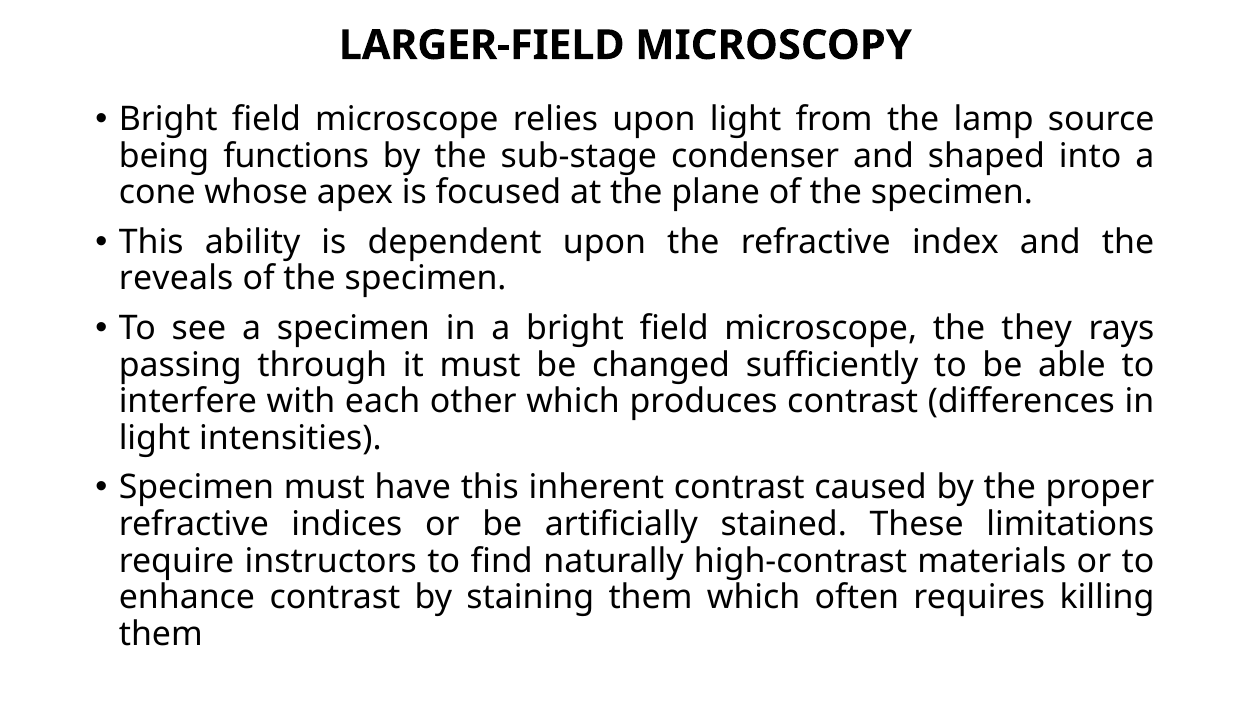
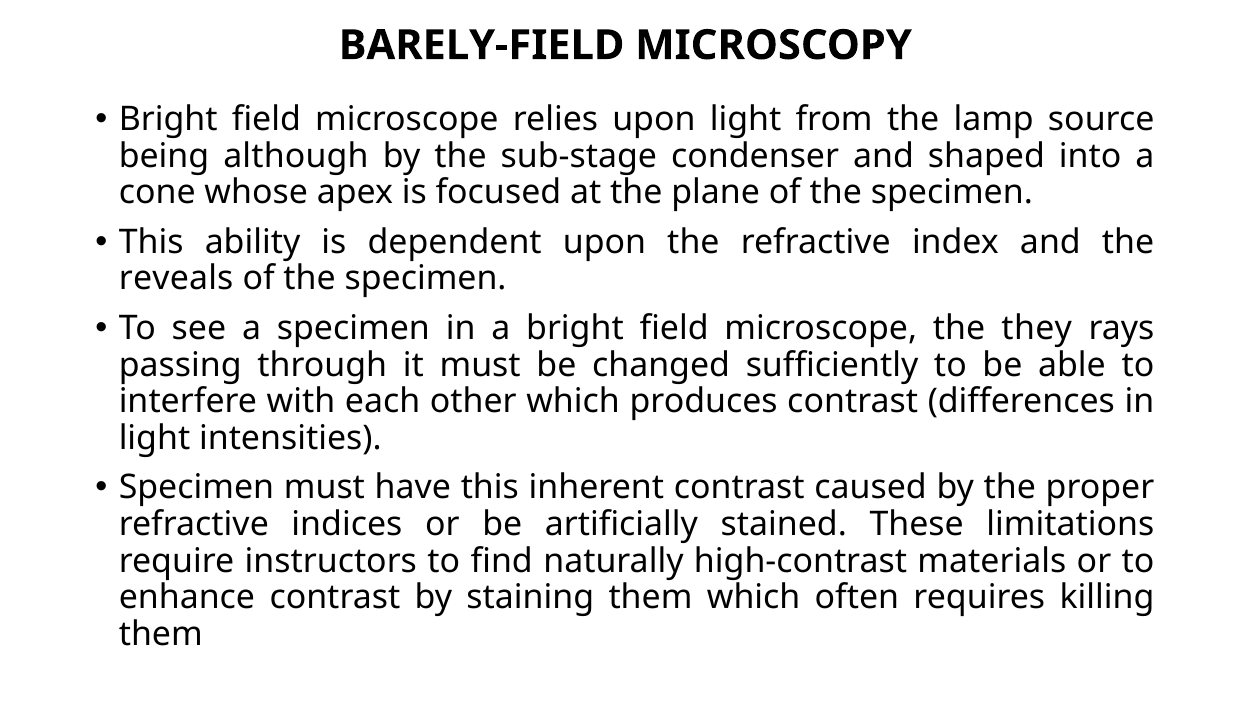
LARGER-FIELD: LARGER-FIELD -> BARELY-FIELD
functions: functions -> although
